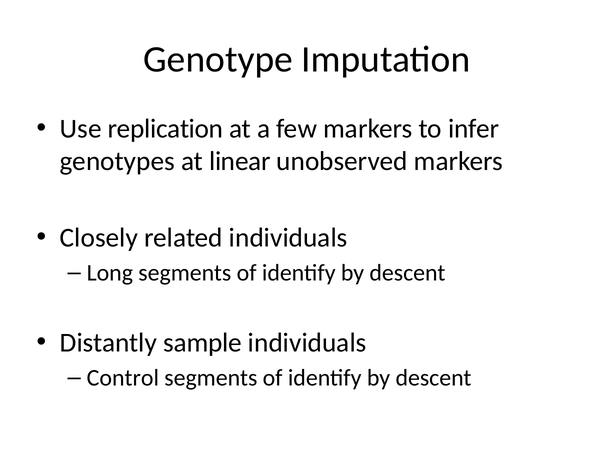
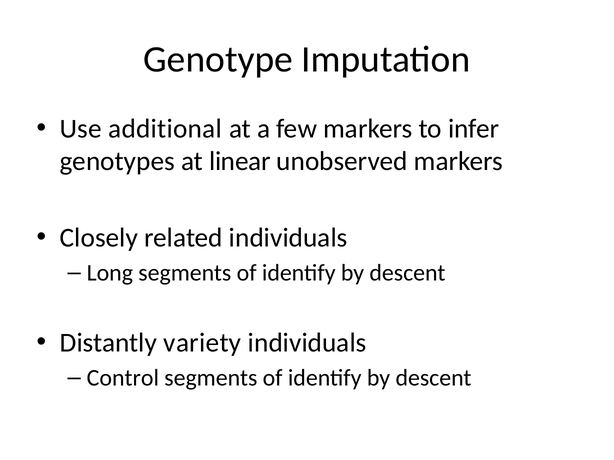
replication: replication -> additional
sample: sample -> variety
